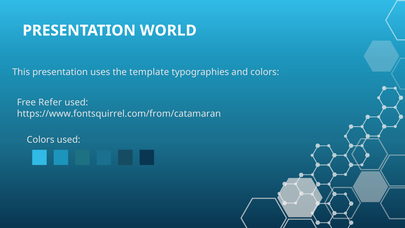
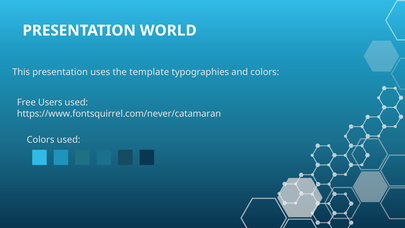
Refer: Refer -> Users
https://www.fontsquirrel.com/from/catamaran: https://www.fontsquirrel.com/from/catamaran -> https://www.fontsquirrel.com/never/catamaran
